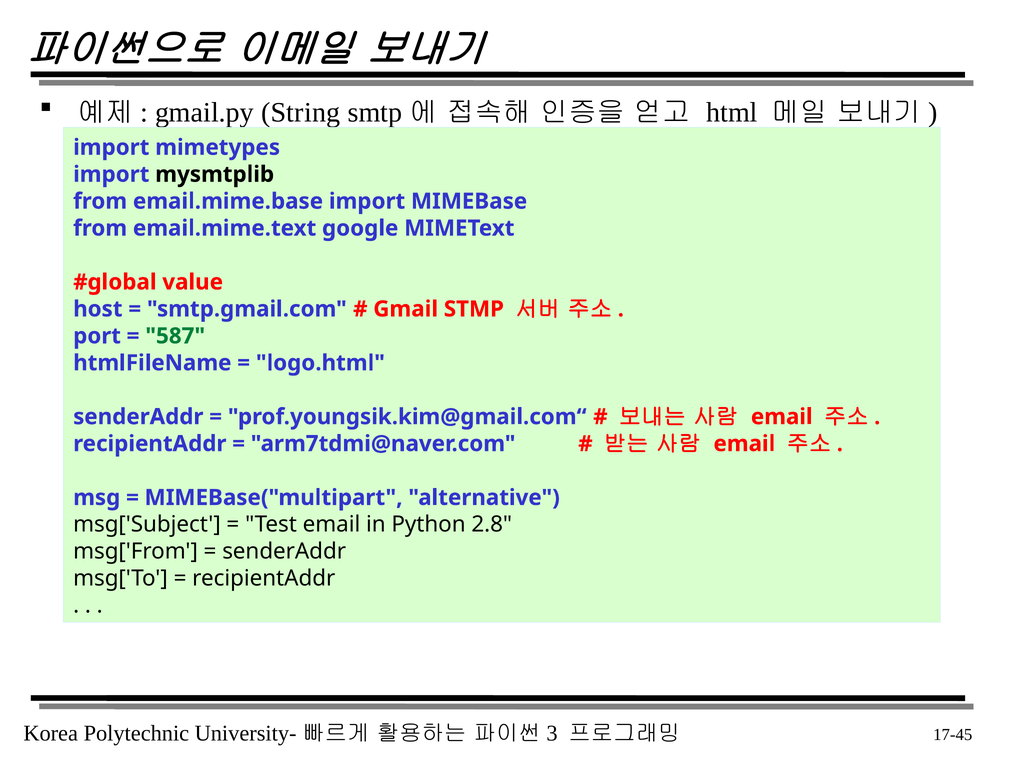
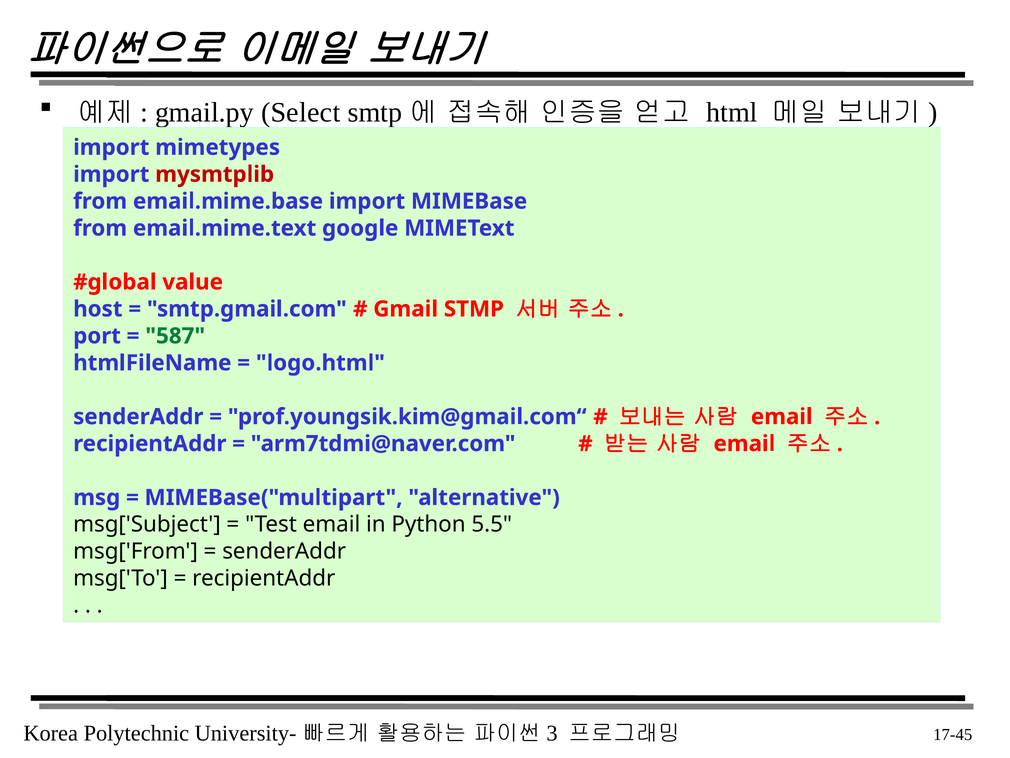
String: String -> Select
mysmtplib colour: black -> red
2.8: 2.8 -> 5.5
